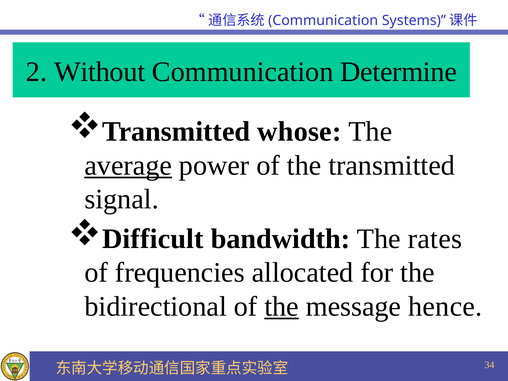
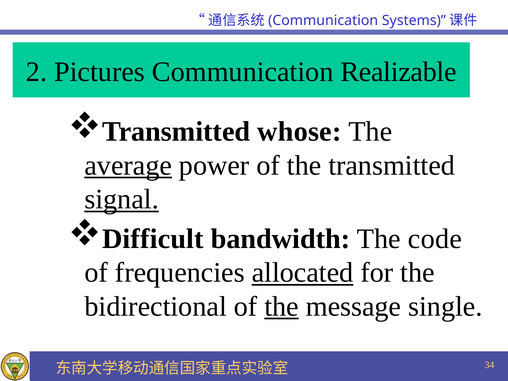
Without: Without -> Pictures
Determine: Determine -> Realizable
signal underline: none -> present
rates: rates -> code
allocated underline: none -> present
hence: hence -> single
